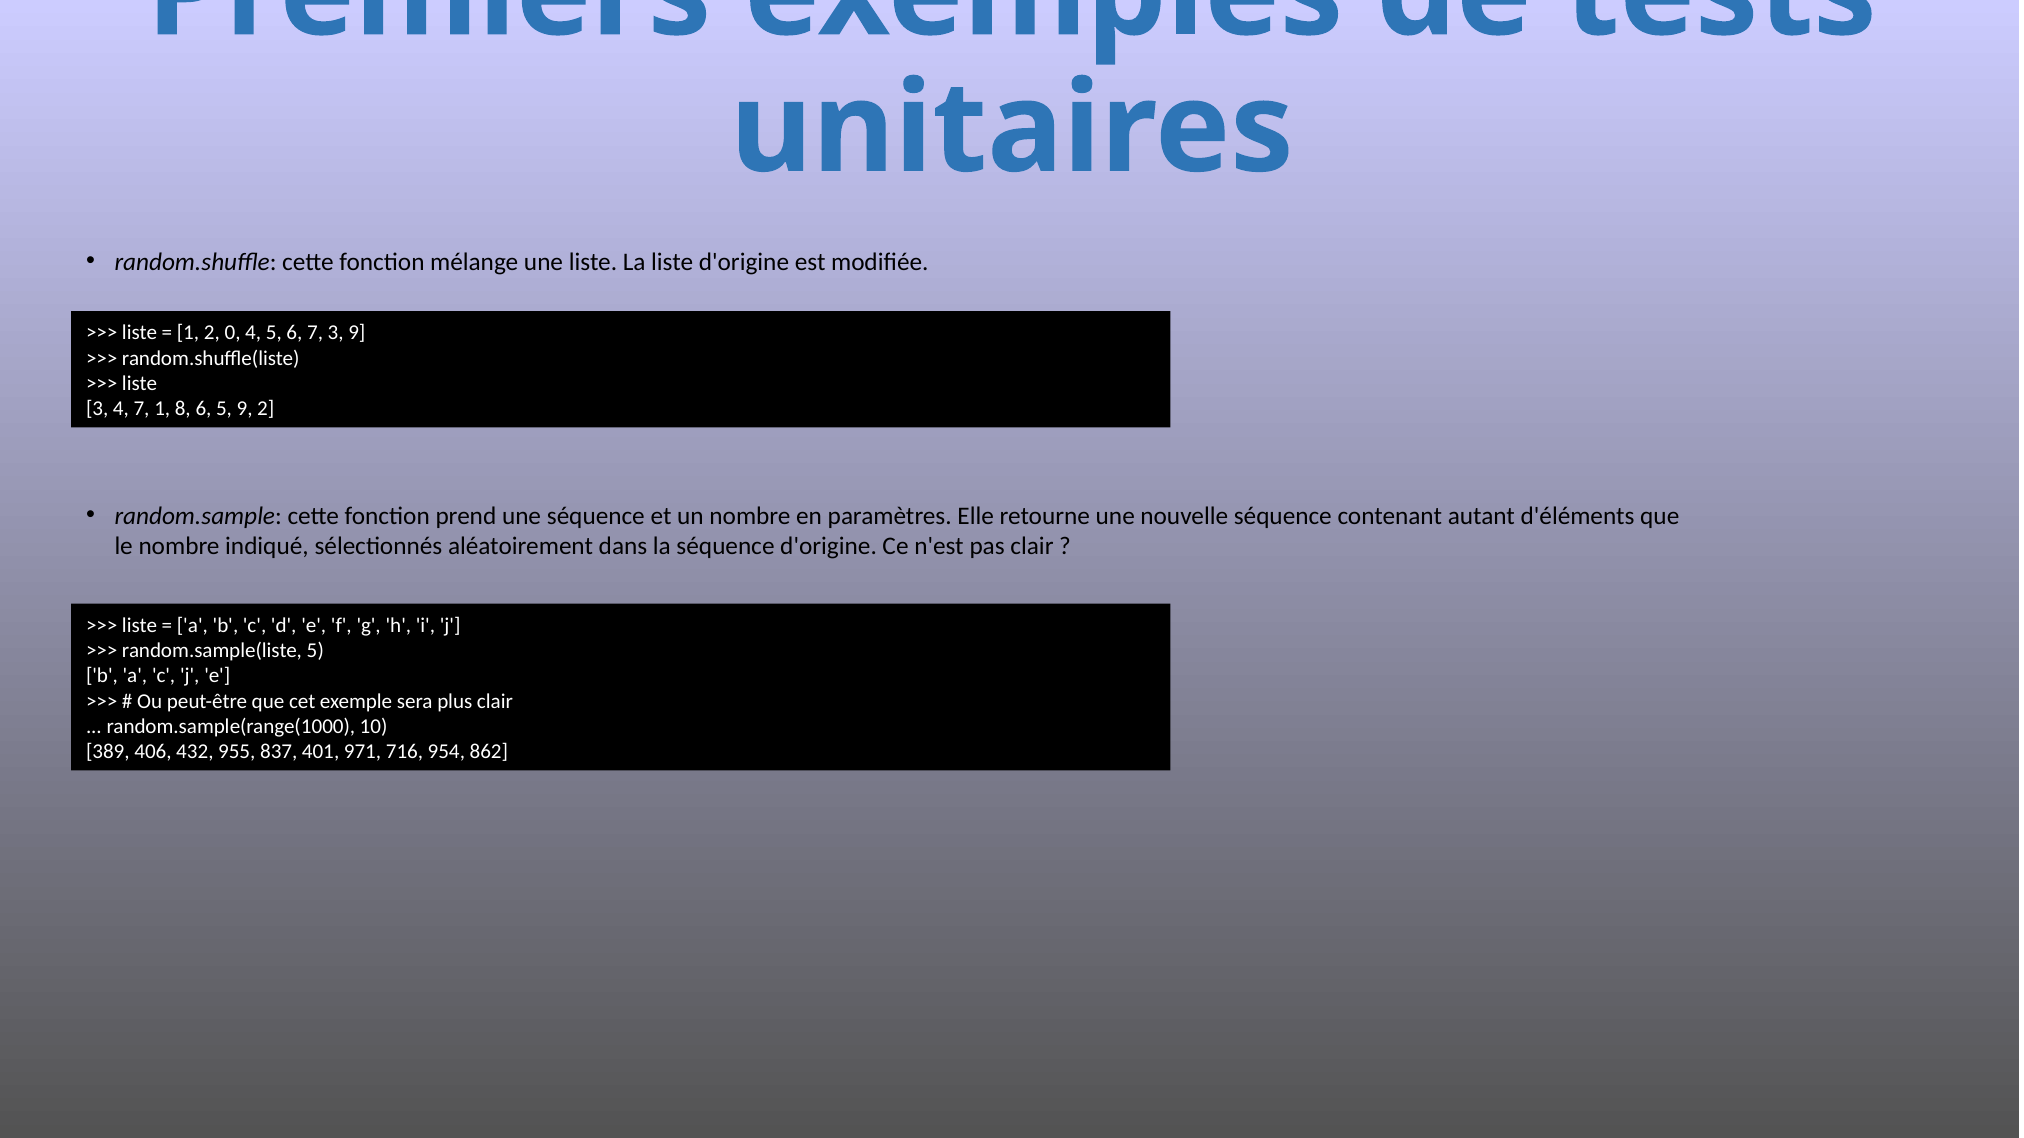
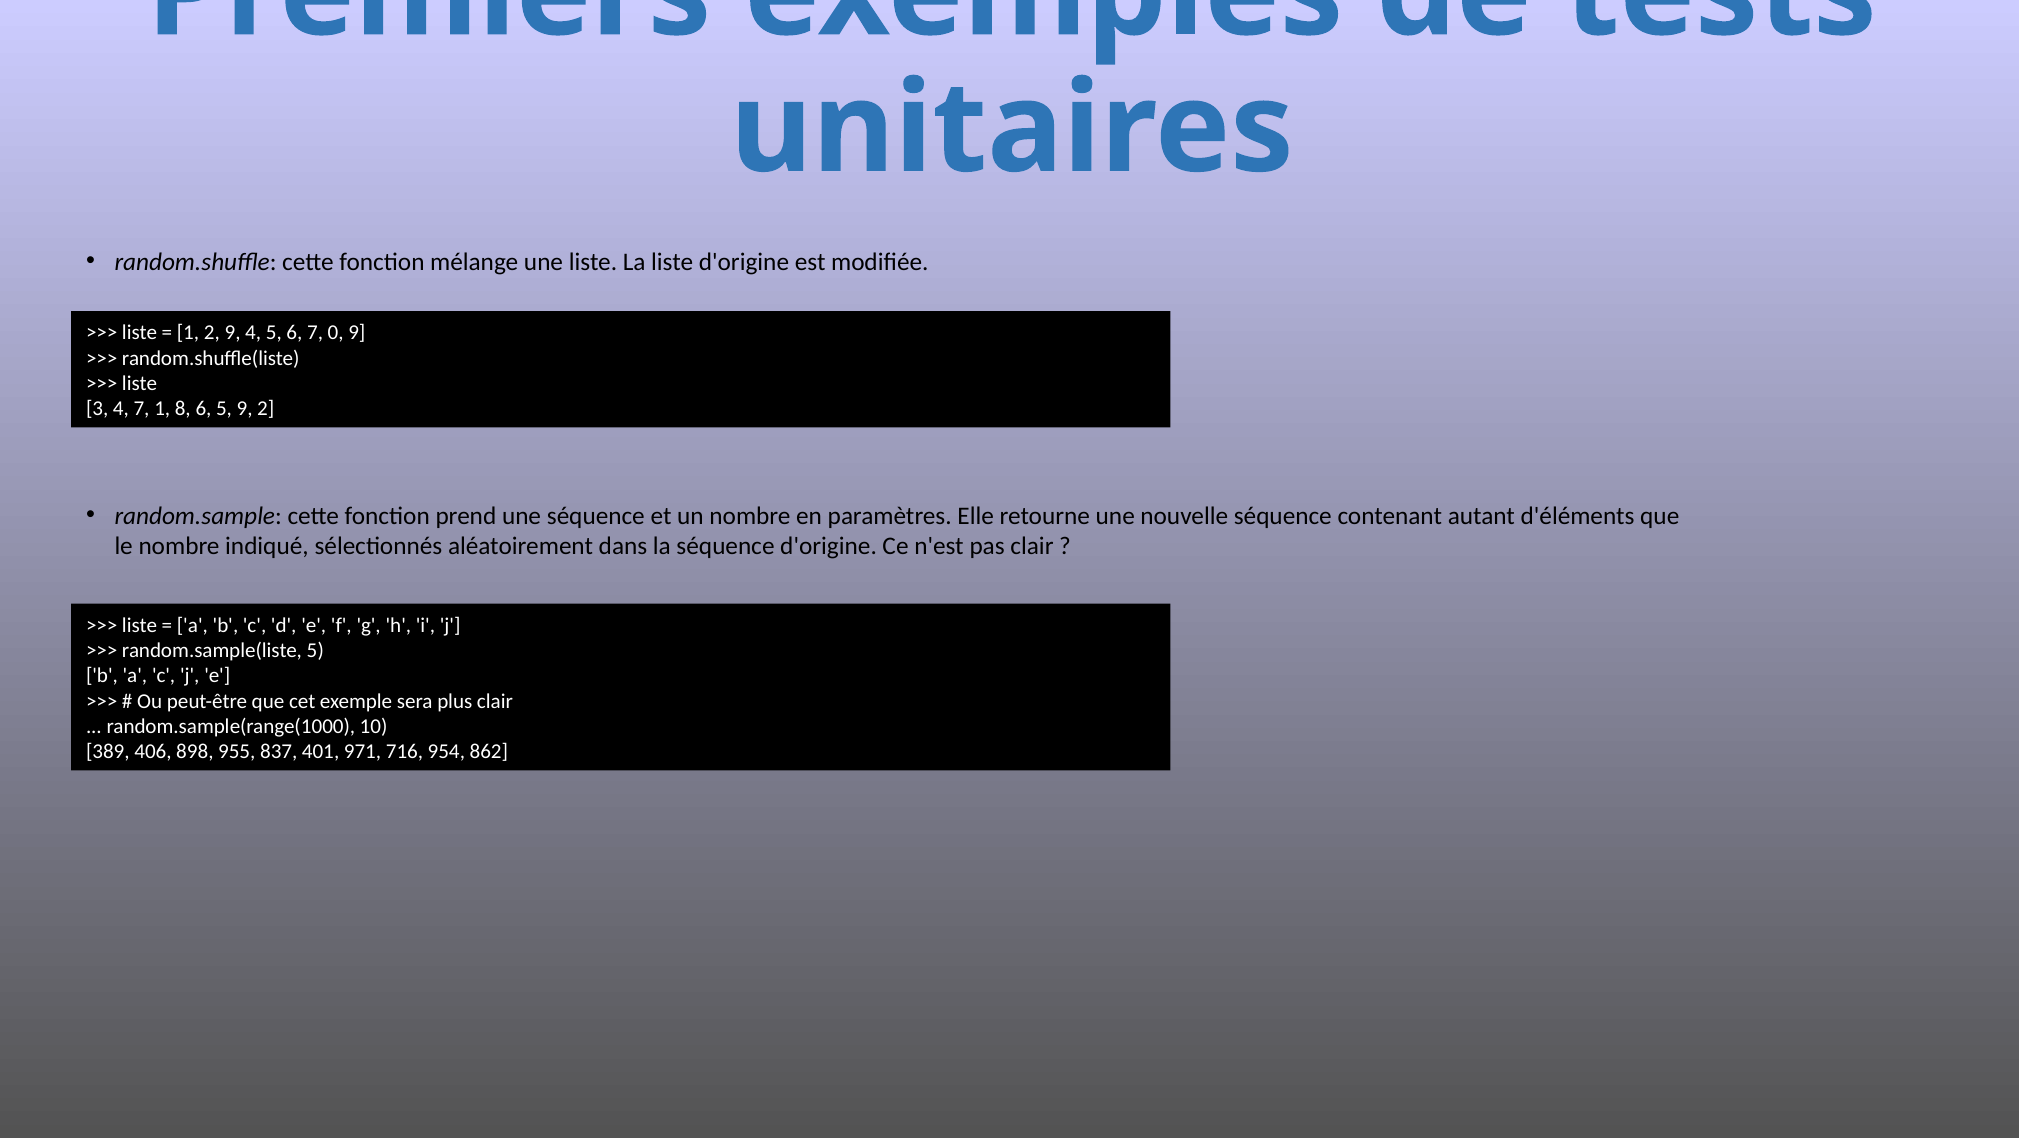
2 0: 0 -> 9
7 3: 3 -> 0
432: 432 -> 898
